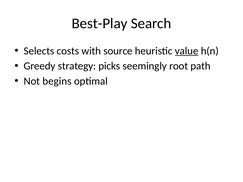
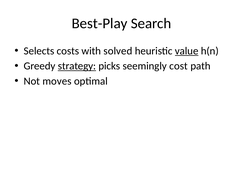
source: source -> solved
strategy underline: none -> present
root: root -> cost
begins: begins -> moves
